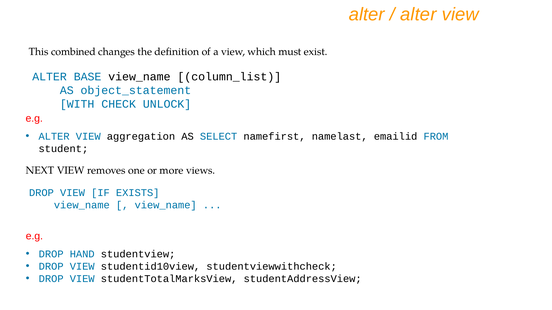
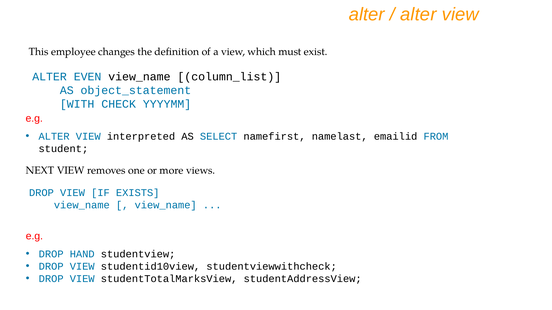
combined: combined -> employee
BASE: BASE -> EVEN
UNLOCK: UNLOCK -> YYYYMM
aggregation: aggregation -> interpreted
